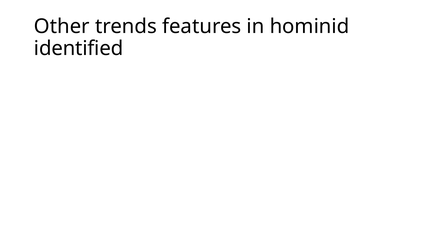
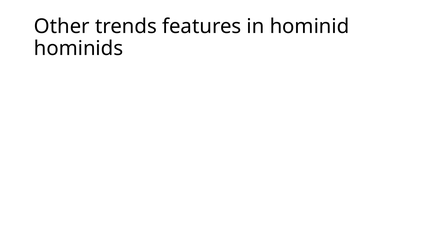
identified: identified -> hominids
